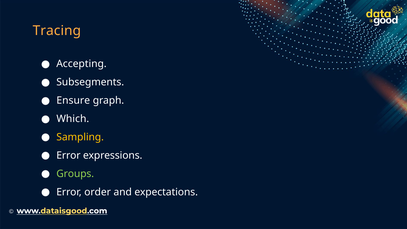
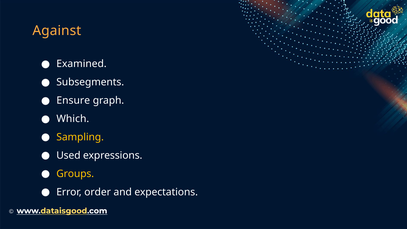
Tracing: Tracing -> Against
Accepting: Accepting -> Examined
Error at (68, 155): Error -> Used
Groups colour: light green -> yellow
